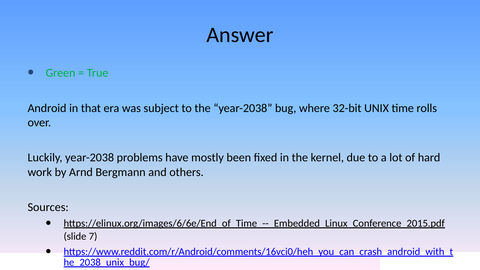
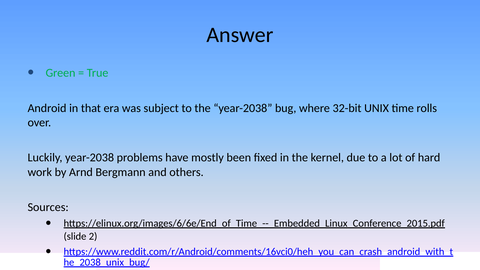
7: 7 -> 2
